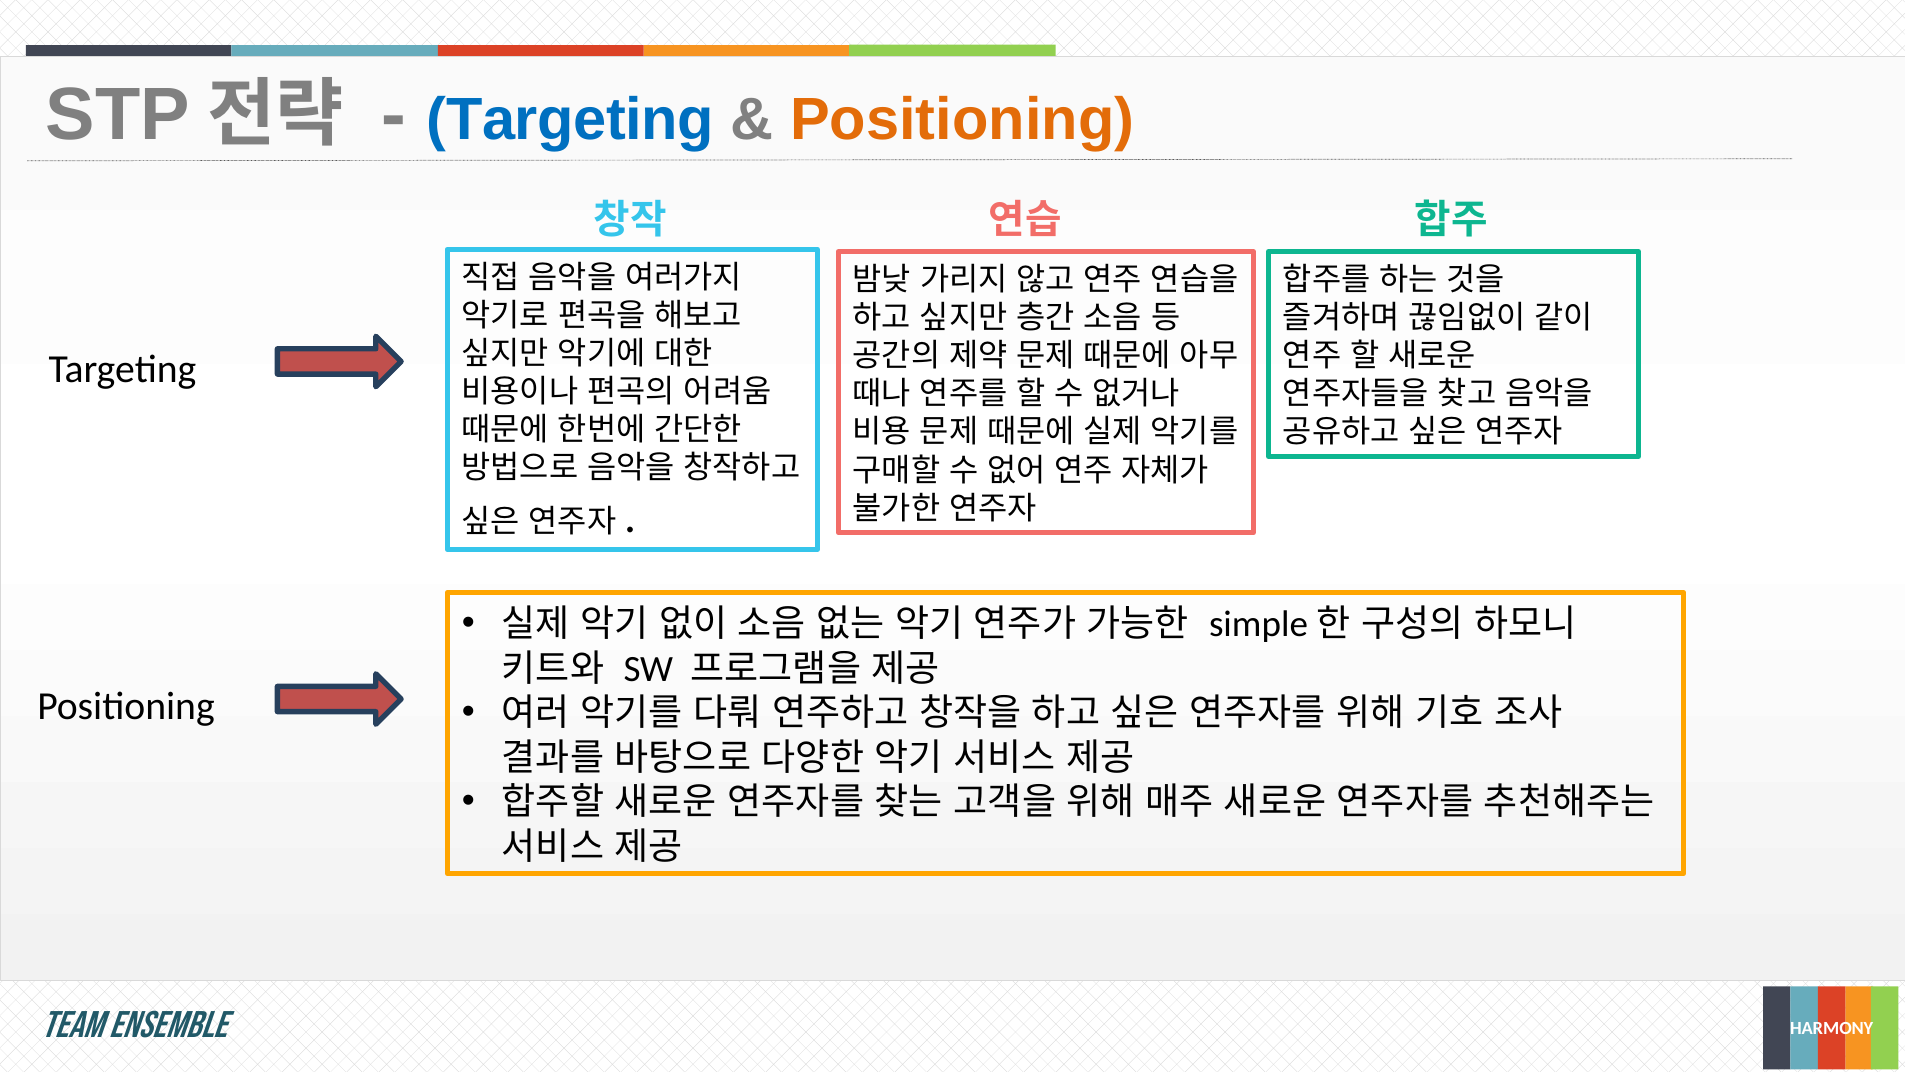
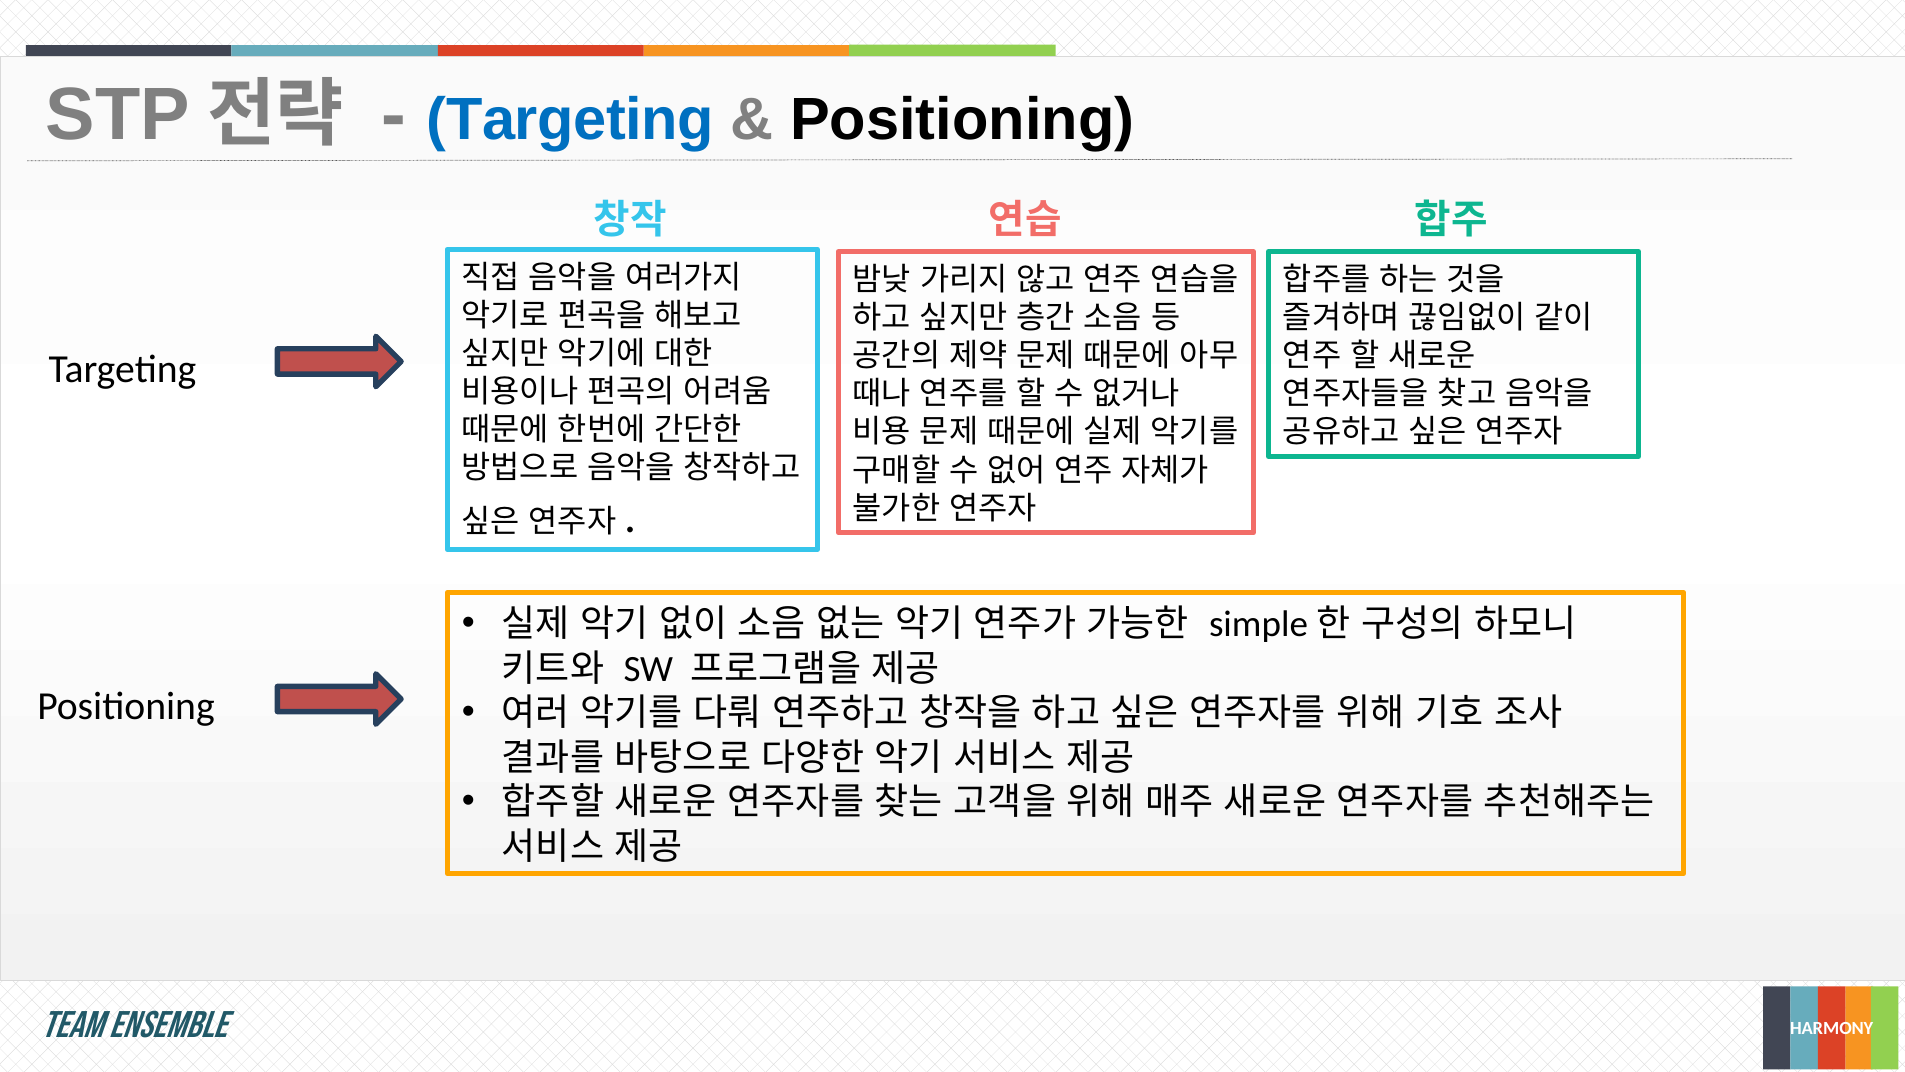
Positioning at (962, 120) colour: orange -> black
